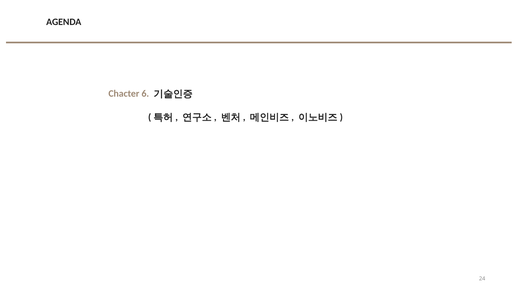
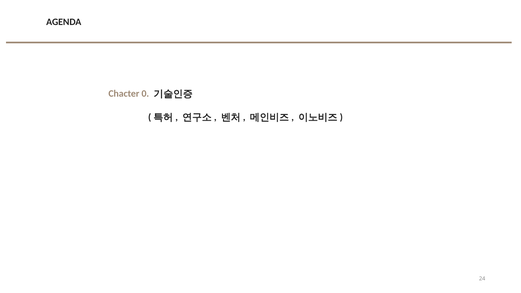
6: 6 -> 0
